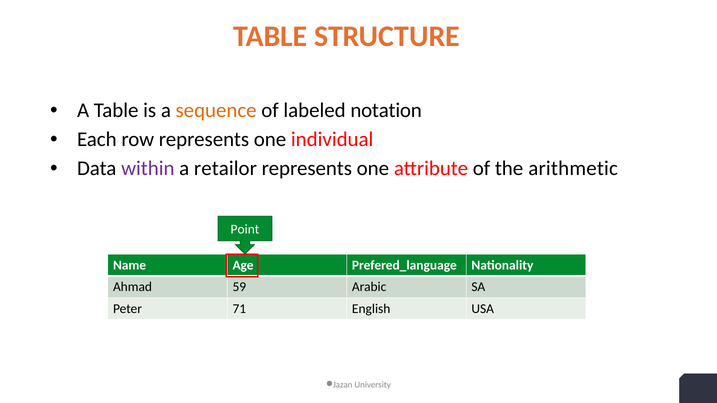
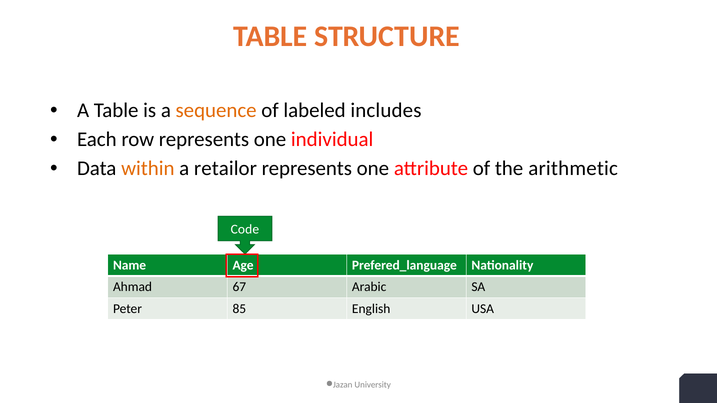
notation: notation -> includes
within colour: purple -> orange
Point: Point -> Code
59: 59 -> 67
71: 71 -> 85
